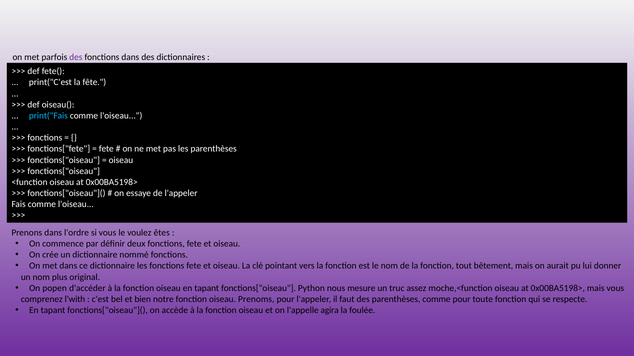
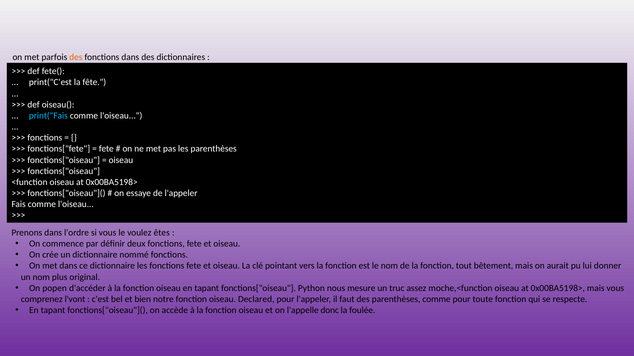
des at (76, 57) colour: purple -> orange
l'with: l'with -> l'vont
Prenoms: Prenoms -> Declared
agira: agira -> donc
